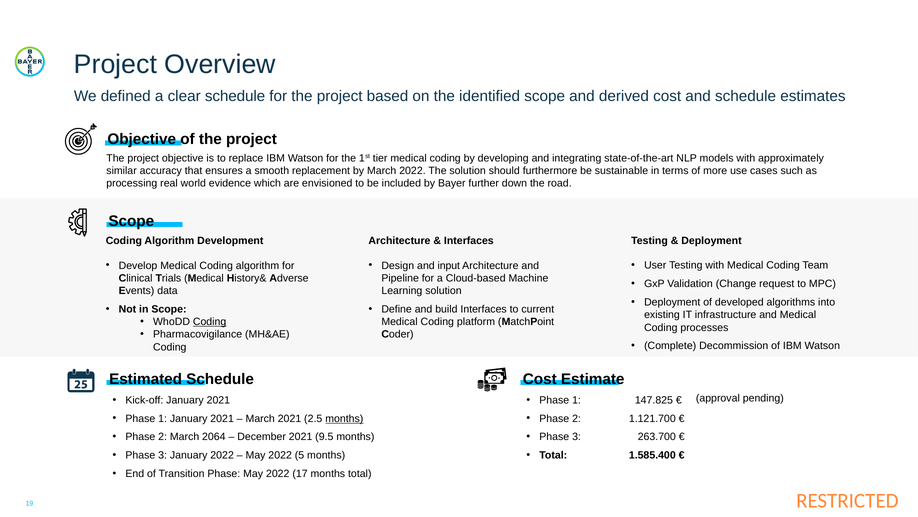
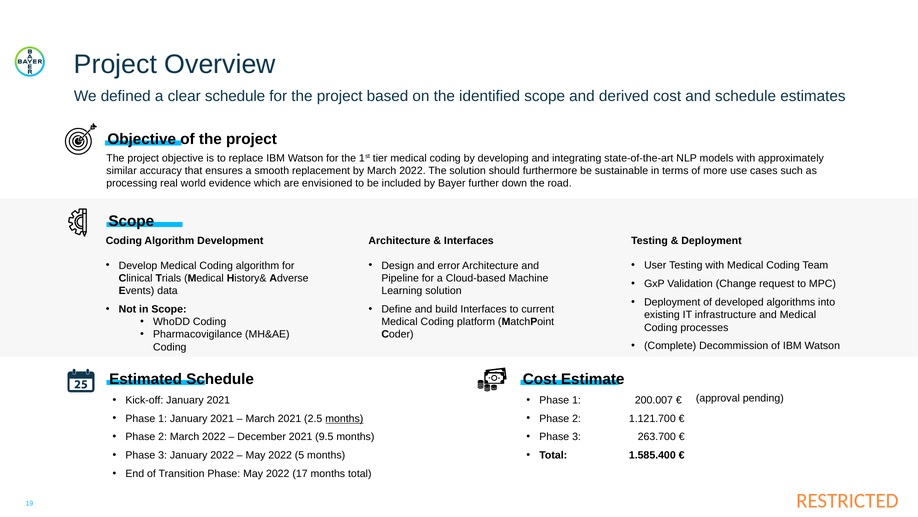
input: input -> error
Coding at (210, 322) underline: present -> none
147.825: 147.825 -> 200.007
2 March 2064: 2064 -> 2022
